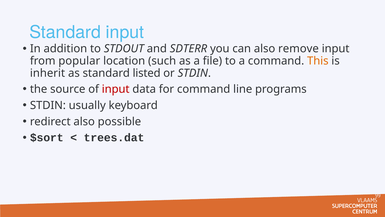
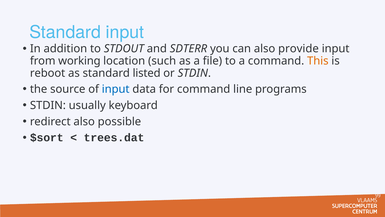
remove: remove -> provide
popular: popular -> working
inherit: inherit -> reboot
input at (116, 89) colour: red -> blue
